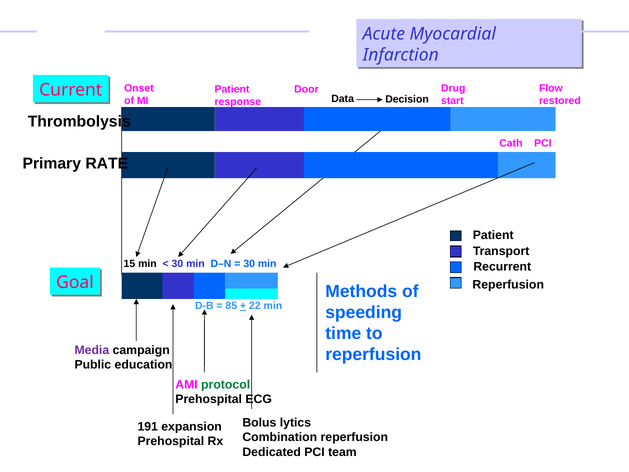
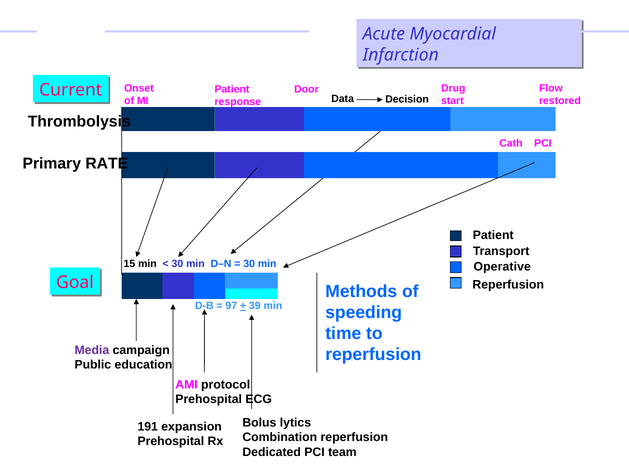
Recurrent: Recurrent -> Operative
85: 85 -> 97
22: 22 -> 39
protocol colour: green -> black
